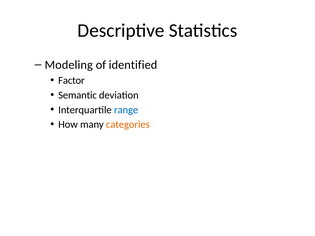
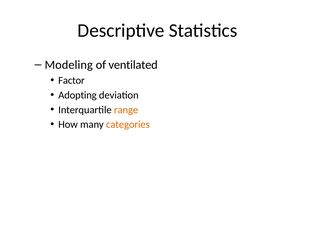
identified: identified -> ventilated
Semantic: Semantic -> Adopting
range colour: blue -> orange
